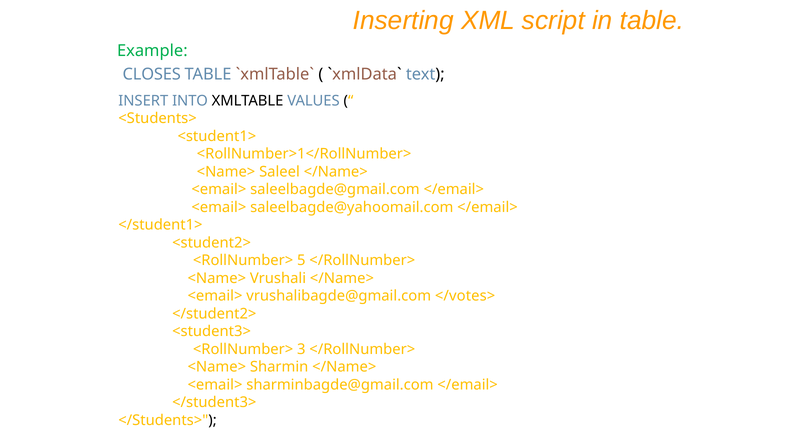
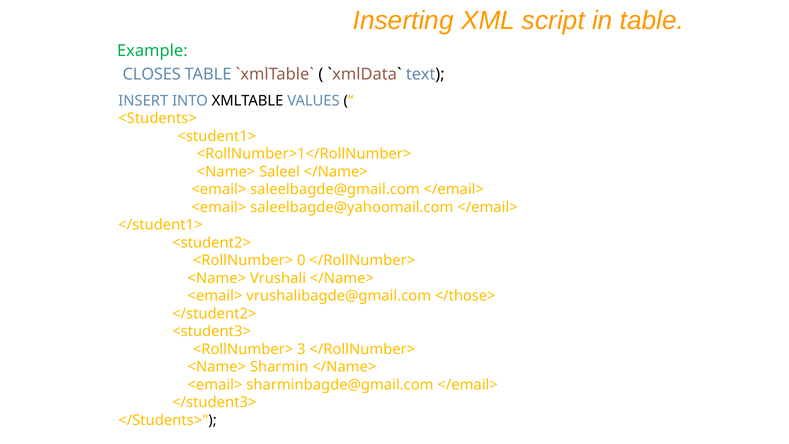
5: 5 -> 0
</votes>: </votes> -> </those>
